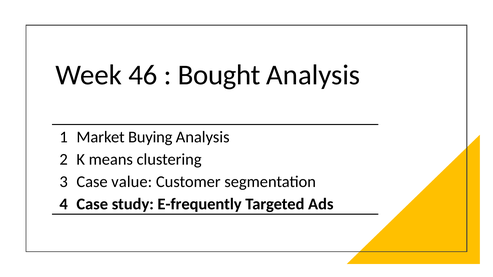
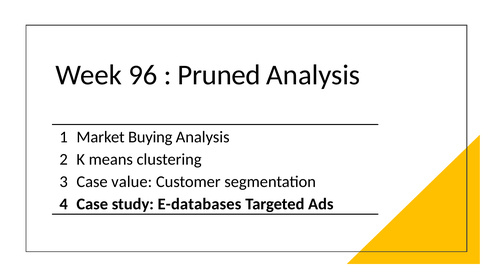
46: 46 -> 96
Bought: Bought -> Pruned
E-frequently: E-frequently -> E-databases
